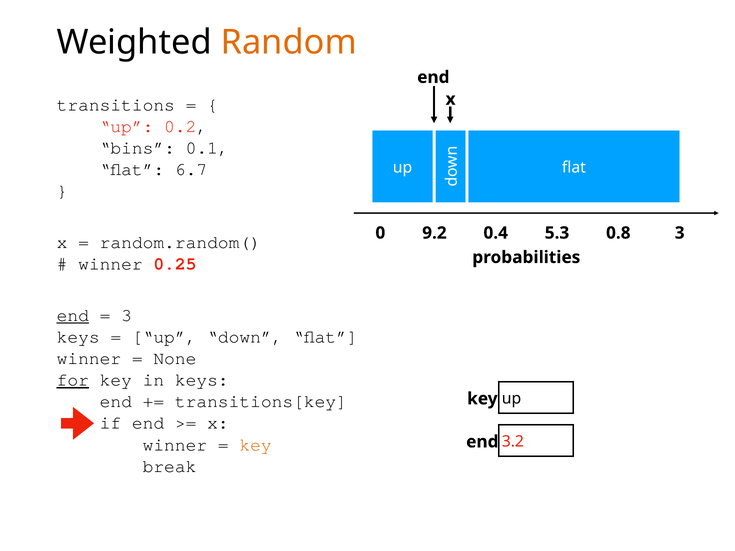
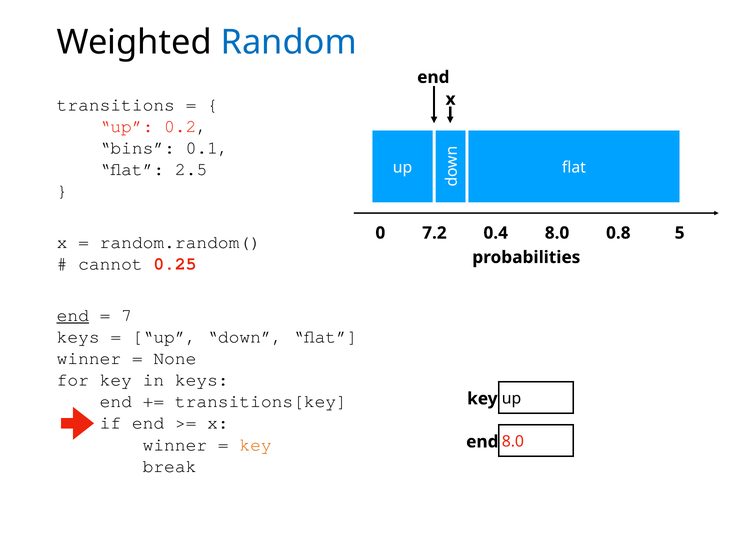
Random colour: orange -> blue
6.7: 6.7 -> 2.5
9.2: 9.2 -> 7.2
0.4 5.3: 5.3 -> 8.0
0 3: 3 -> 5
winner at (110, 264): winner -> cannot
3 at (127, 316): 3 -> 7
for underline: present -> none
3.2 at (513, 442): 3.2 -> 8.0
